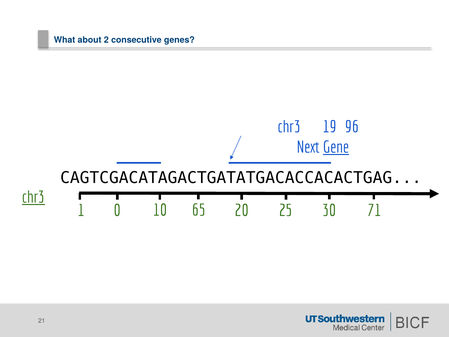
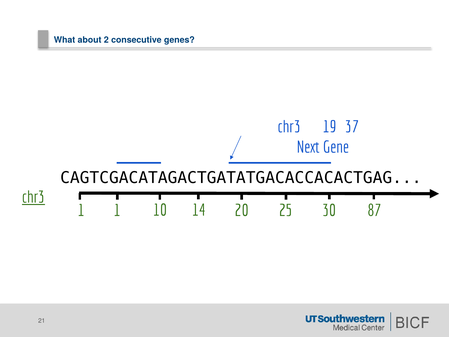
96: 96 -> 37
Gene underline: present -> none
1 0: 0 -> 1
65: 65 -> 14
71: 71 -> 87
